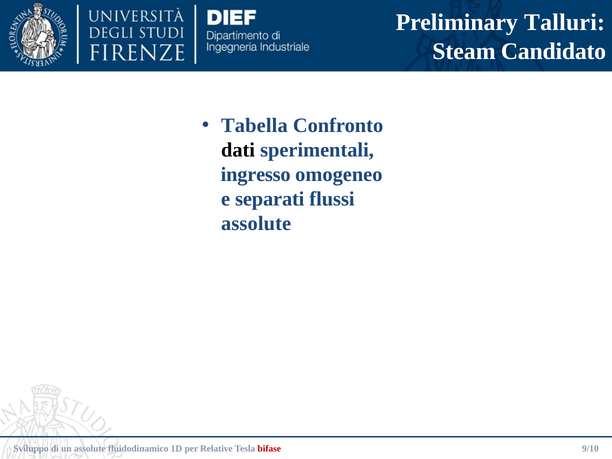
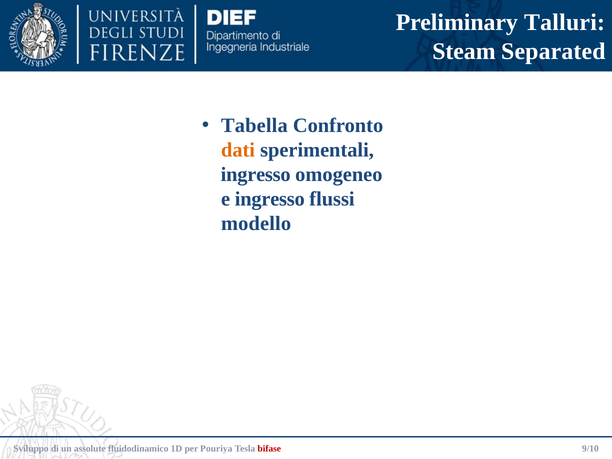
Candidato: Candidato -> Separated
dati colour: black -> orange
e separati: separati -> ingresso
assolute at (256, 224): assolute -> modello
Relative: Relative -> Pouriya
